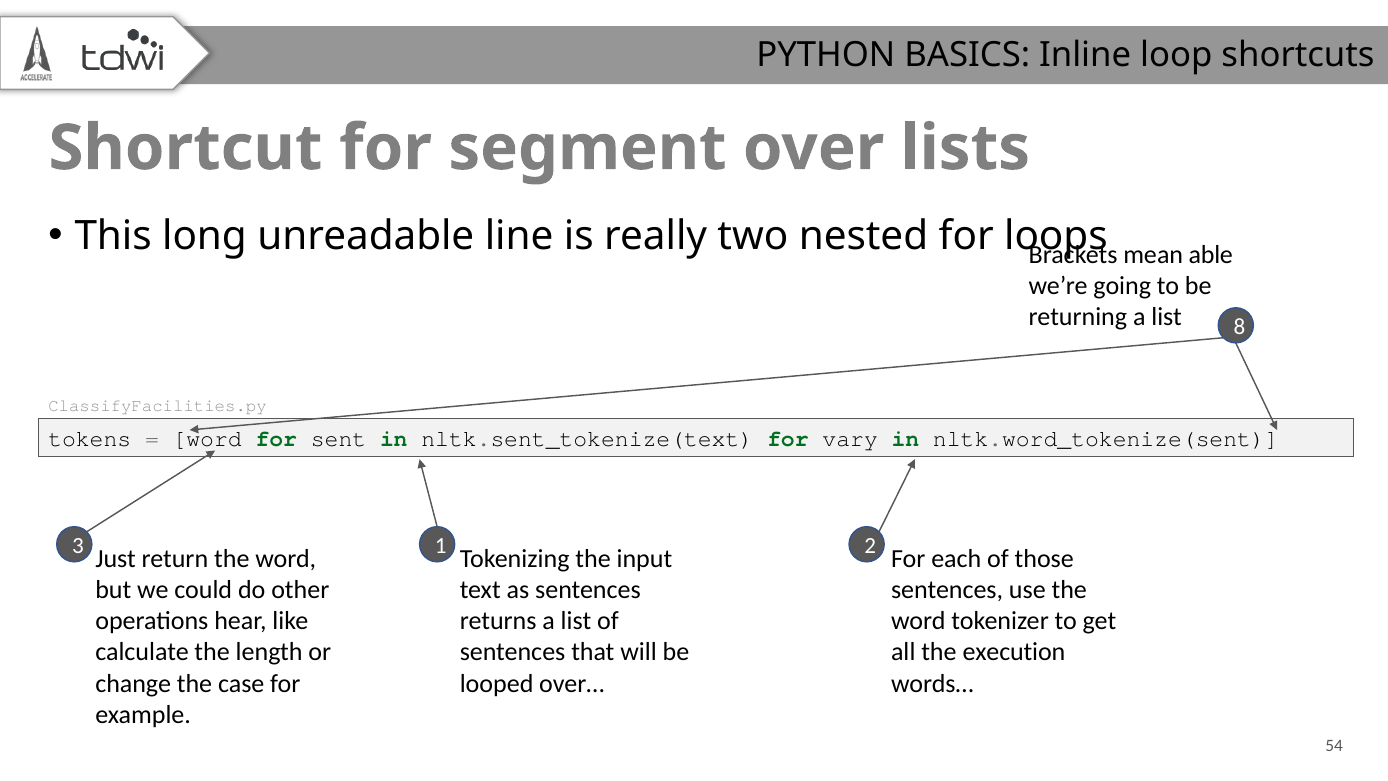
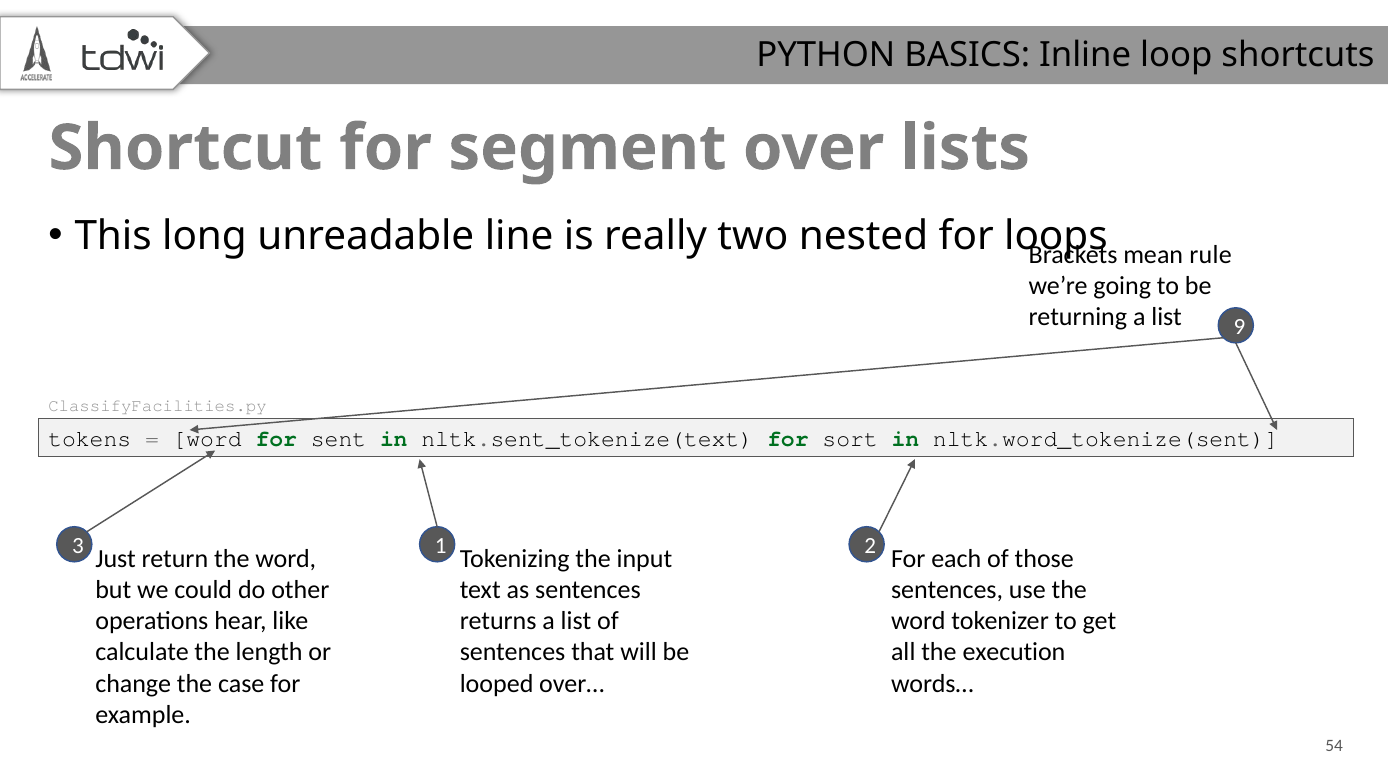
able: able -> rule
8: 8 -> 9
vary: vary -> sort
